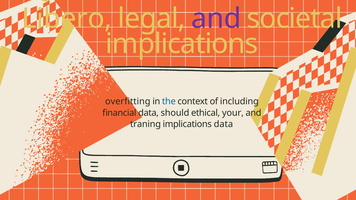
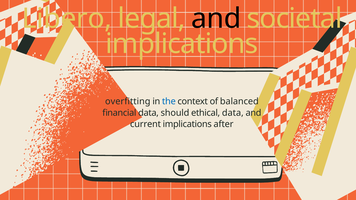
and at (216, 18) colour: purple -> black
including: including -> balanced
ethical your: your -> data
traning: traning -> current
implications data: data -> after
